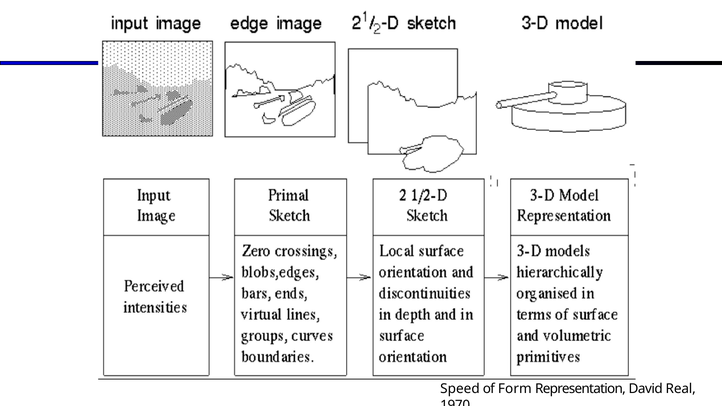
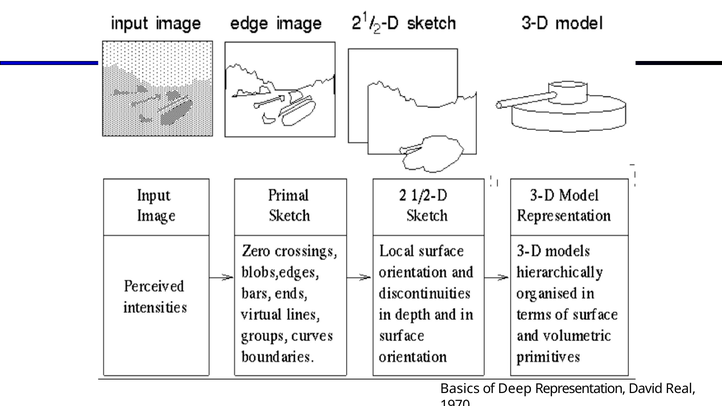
Speed: Speed -> Basics
Form: Form -> Deep
